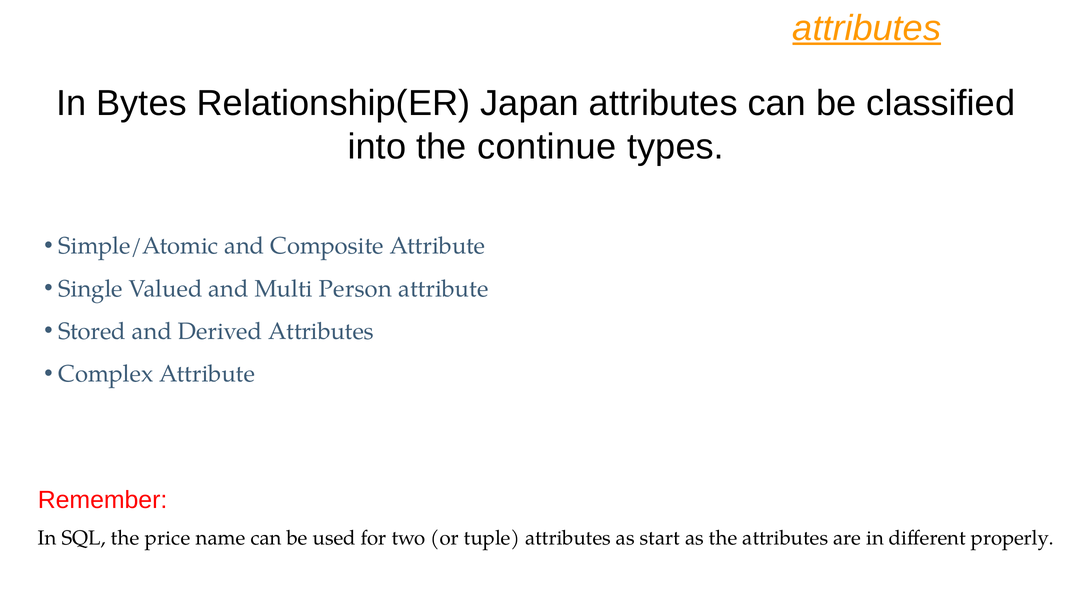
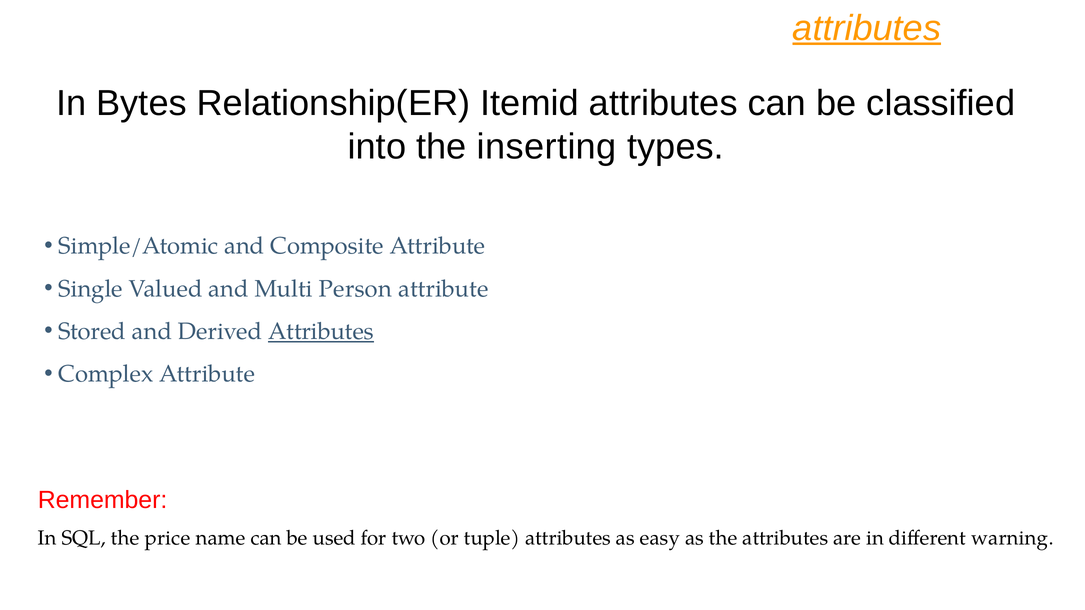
Japan: Japan -> Itemid
continue: continue -> inserting
Attributes at (321, 332) underline: none -> present
start: start -> easy
properly: properly -> warning
